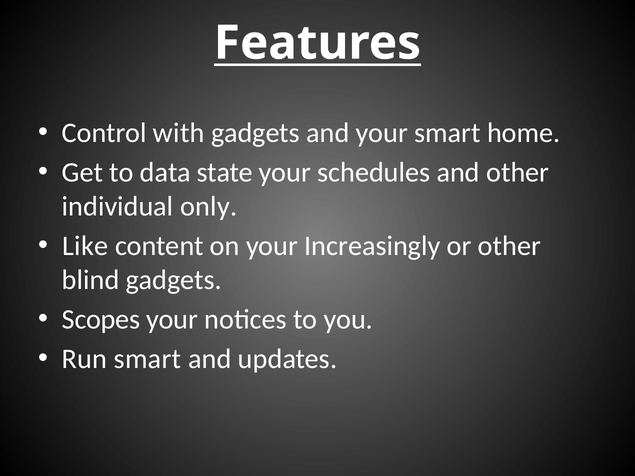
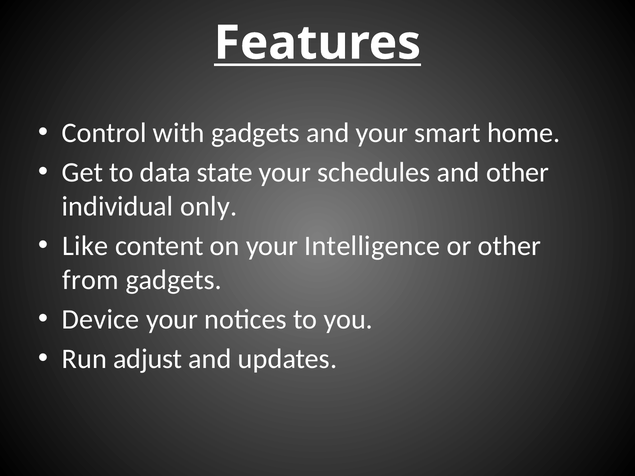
Increasingly: Increasingly -> Intelligence
blind: blind -> from
Scopes: Scopes -> Device
Run smart: smart -> adjust
